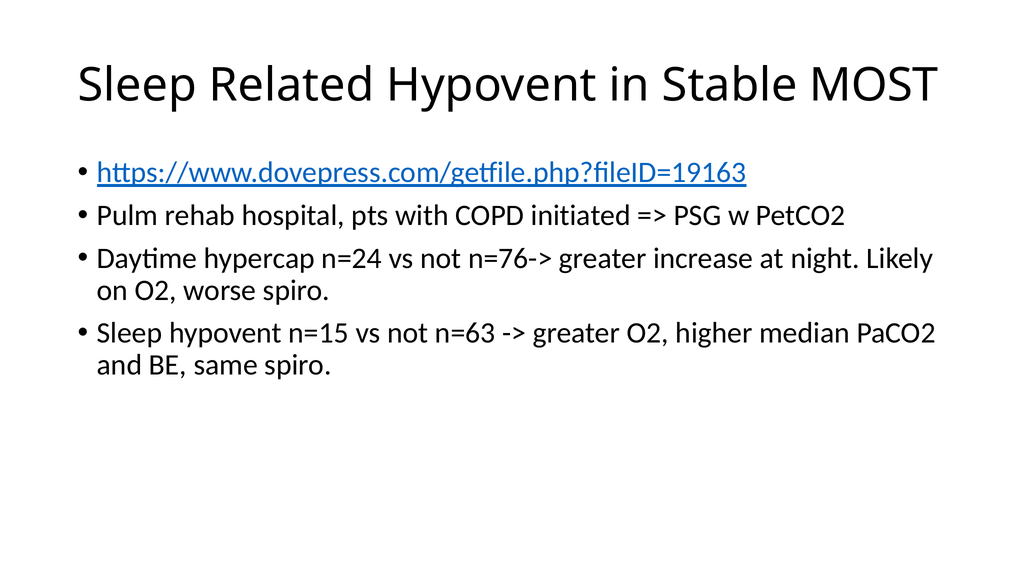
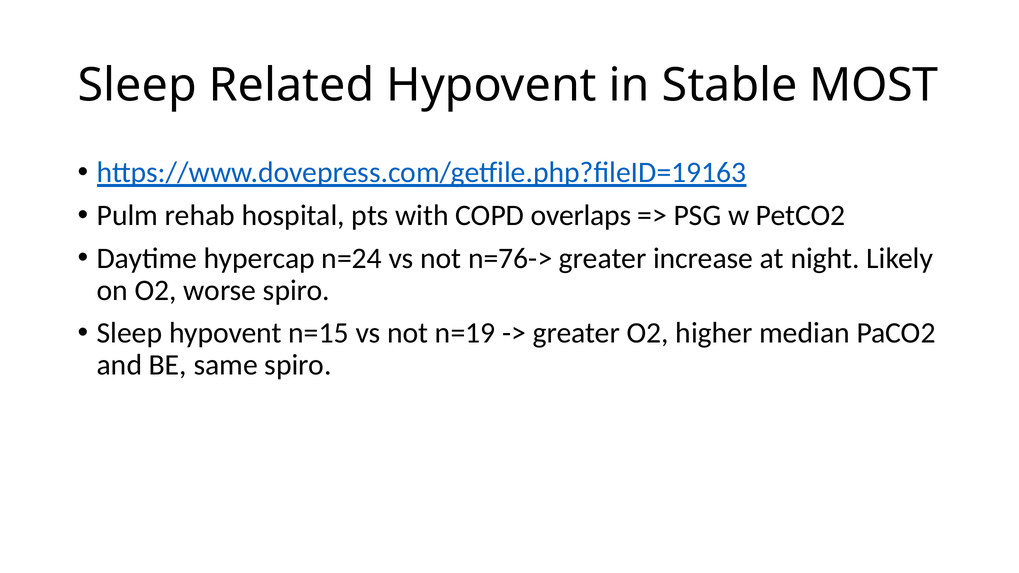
initiated: initiated -> overlaps
n=63: n=63 -> n=19
